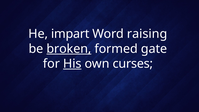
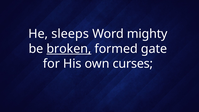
impart: impart -> sleeps
raising: raising -> mighty
His underline: present -> none
